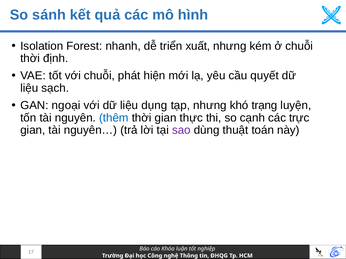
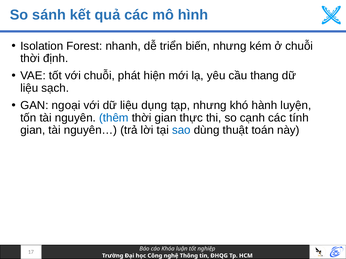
xuất: xuất -> biến
quyết: quyết -> thang
trạng: trạng -> hành
trực: trực -> tính
sao colour: purple -> blue
